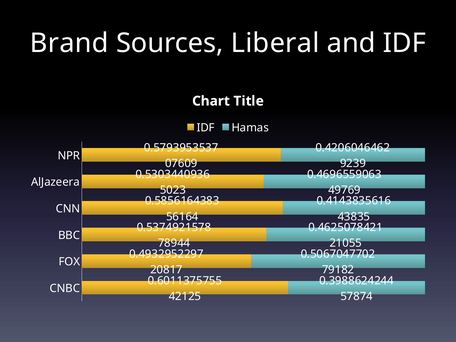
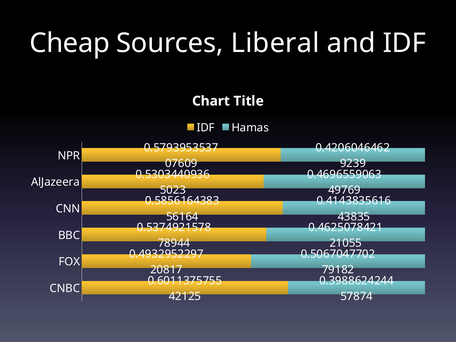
Brand: Brand -> Cheap
